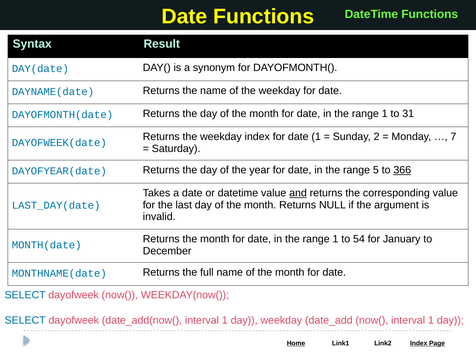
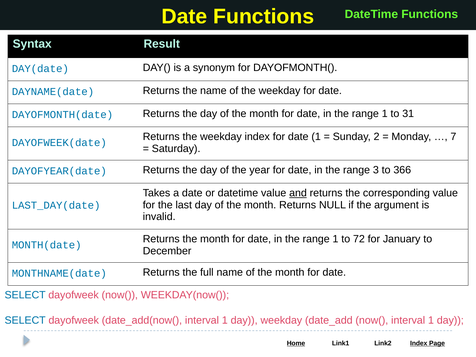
5: 5 -> 3
366 underline: present -> none
54: 54 -> 72
